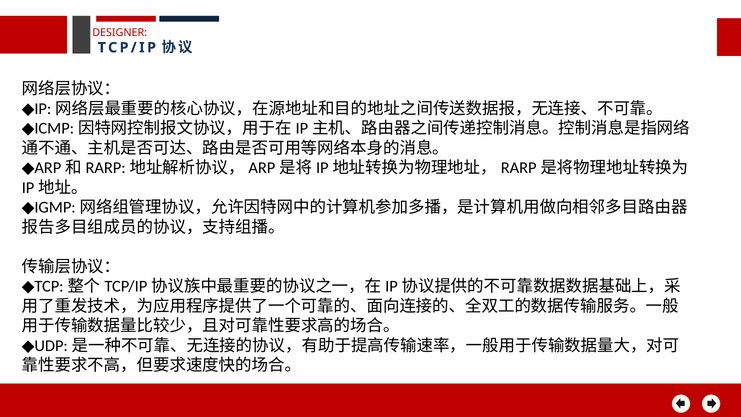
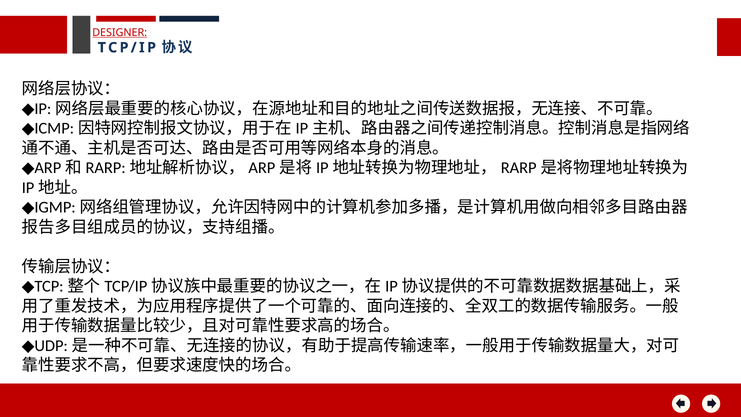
DESIGNER underline: none -> present
